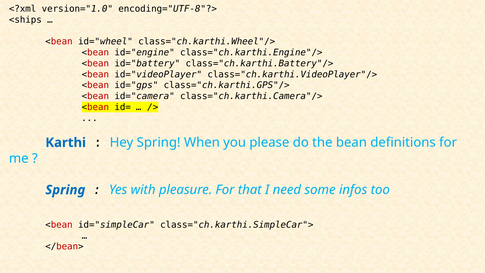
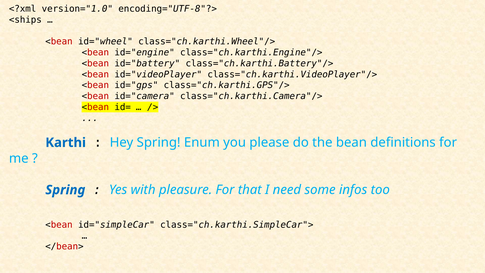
When: When -> Enum
